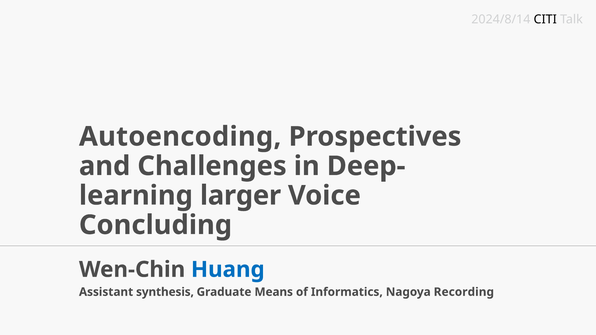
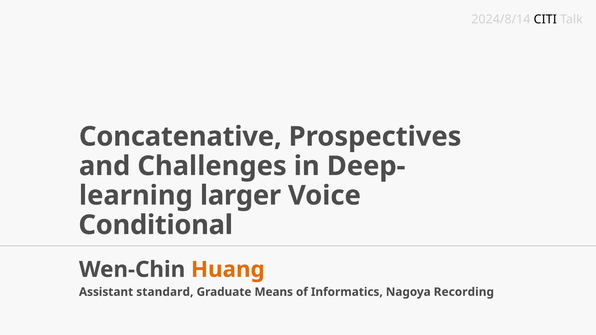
Autoencoding: Autoencoding -> Concatenative
Concluding: Concluding -> Conditional
Huang colour: blue -> orange
synthesis: synthesis -> standard
